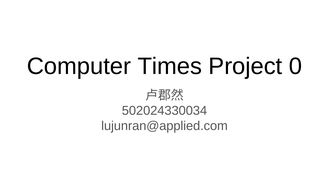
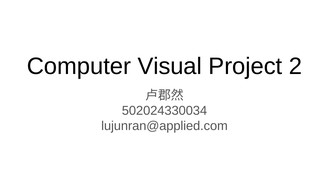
Times: Times -> Visual
0: 0 -> 2
